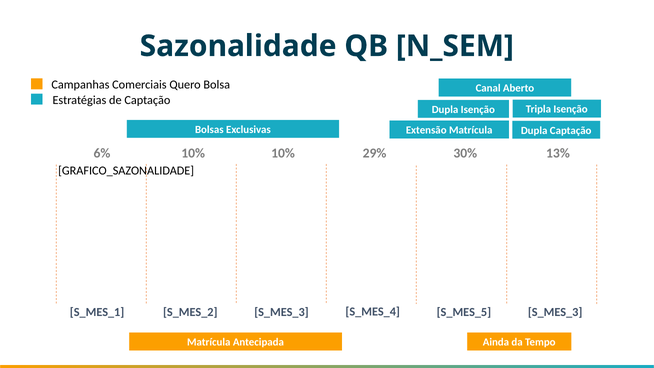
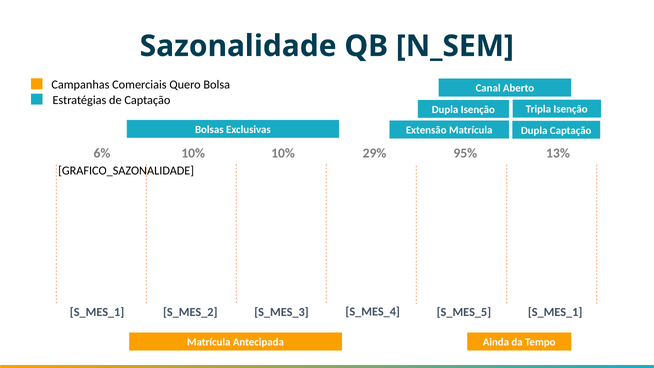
30%: 30% -> 95%
S_MES_5 S_MES_3: S_MES_3 -> S_MES_1
